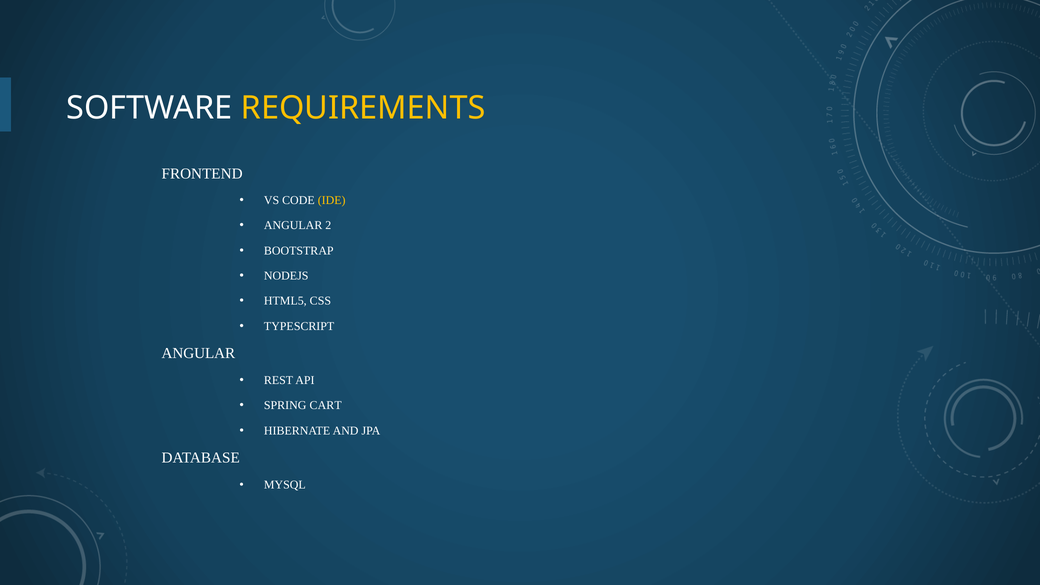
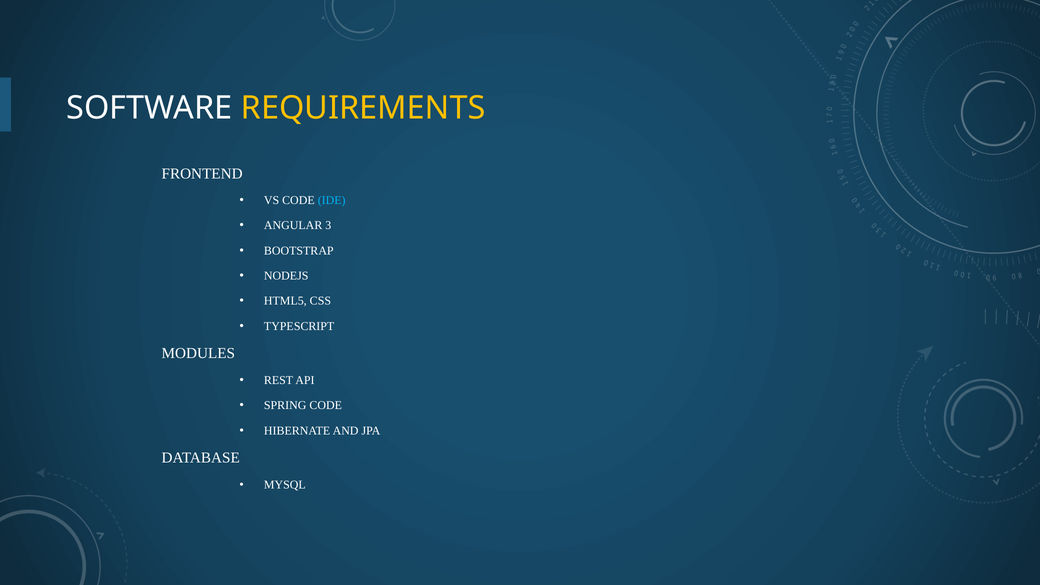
IDE colour: yellow -> light blue
2: 2 -> 3
ANGULAR at (198, 353): ANGULAR -> MODULES
SPRING CART: CART -> CODE
